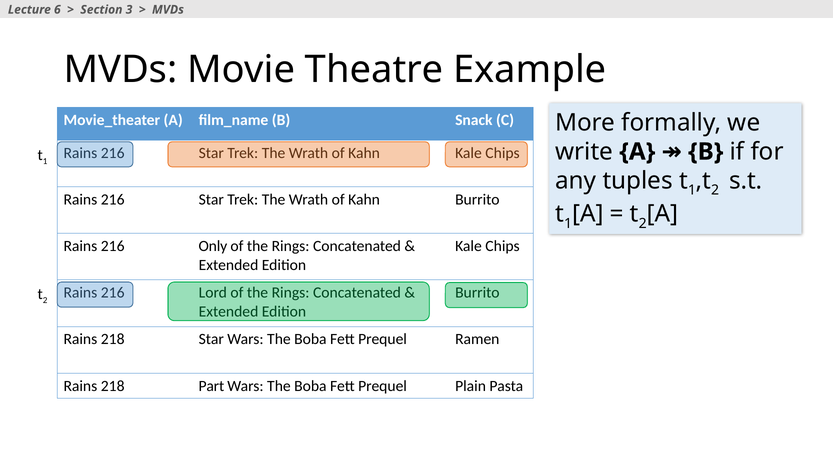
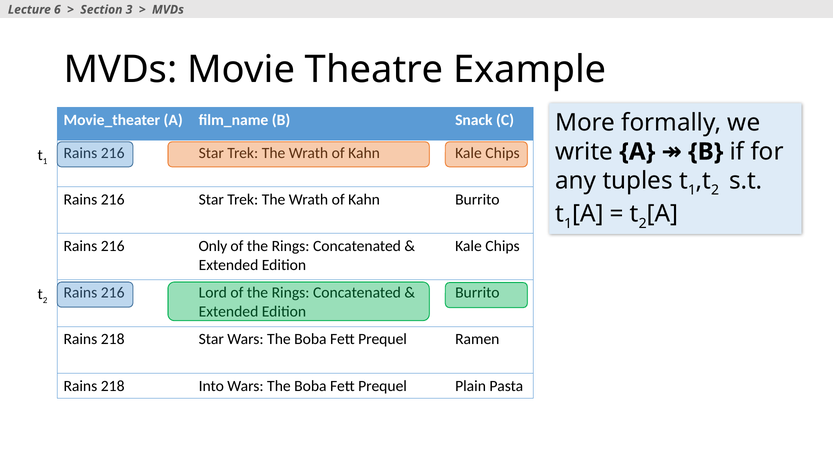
Part: Part -> Into
